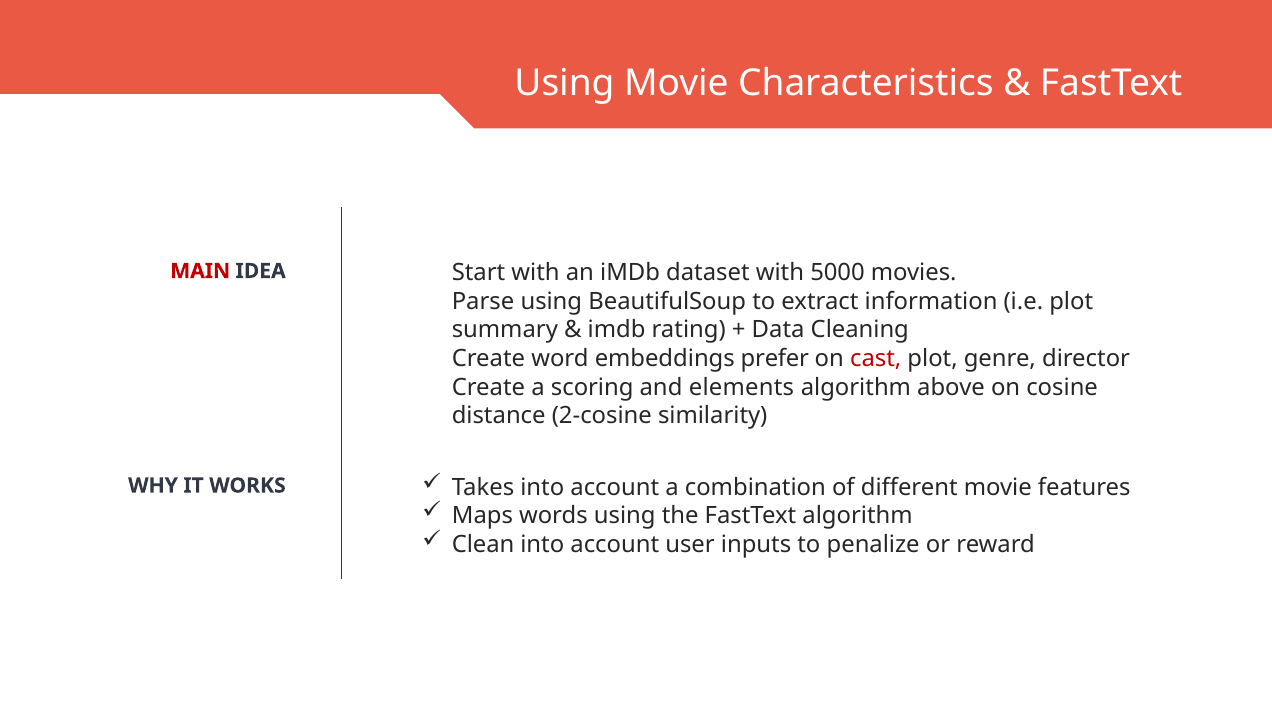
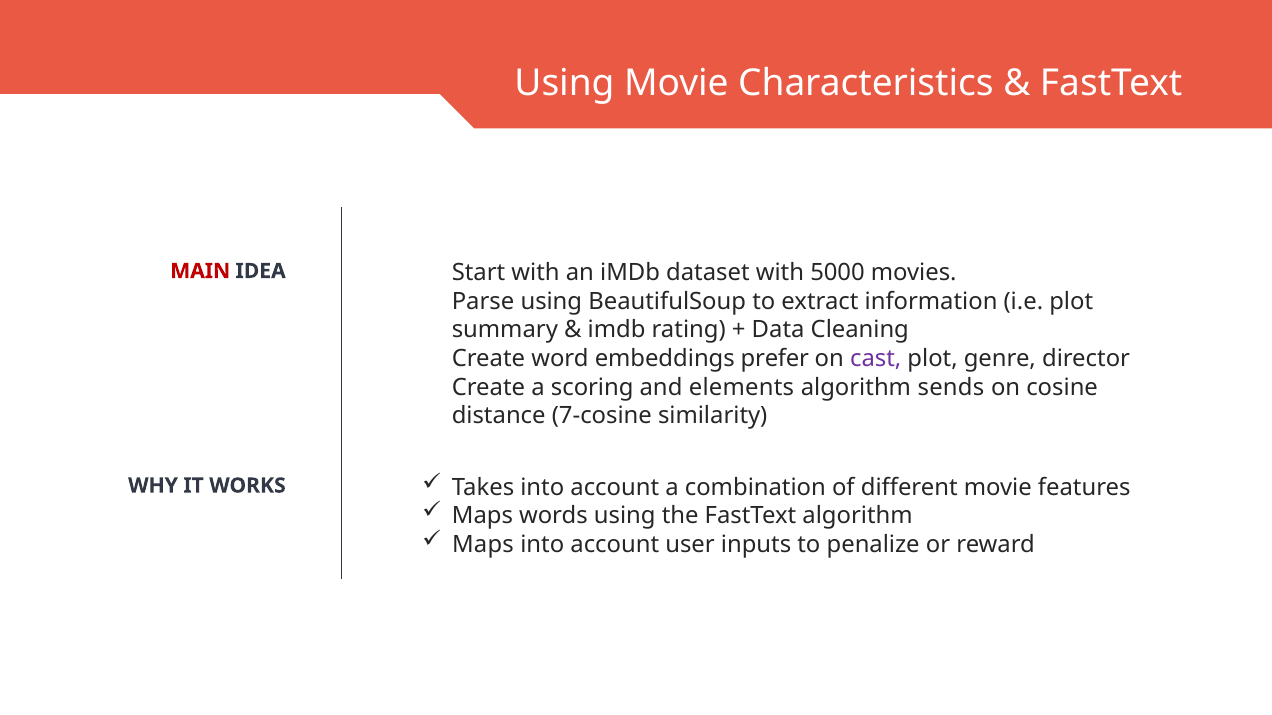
cast colour: red -> purple
above: above -> sends
2-cosine: 2-cosine -> 7-cosine
Clean at (483, 545): Clean -> Maps
